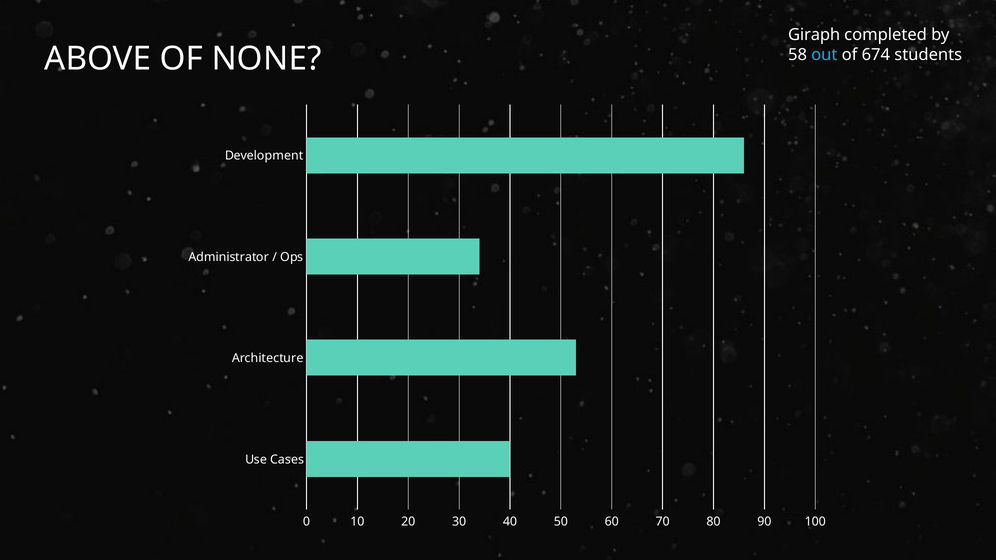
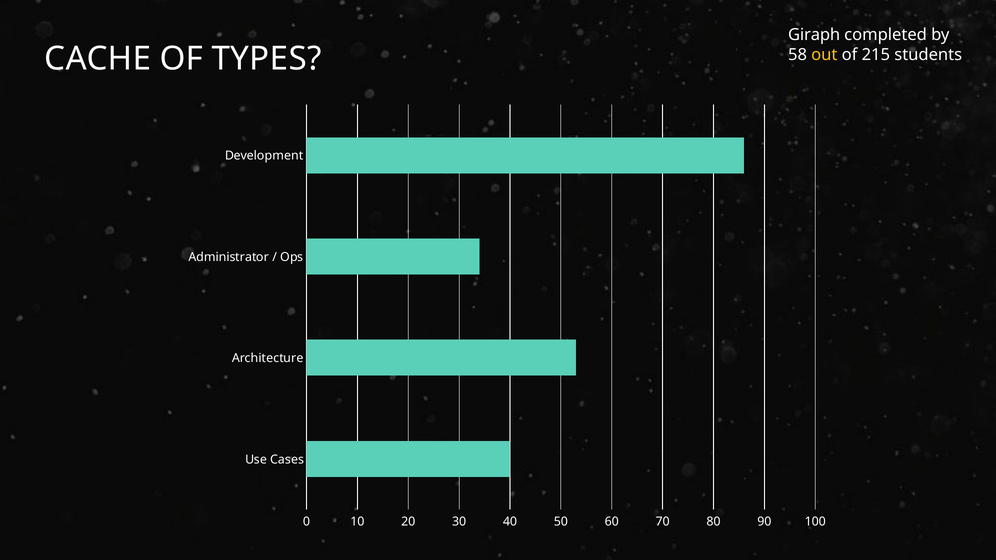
ABOVE: ABOVE -> CACHE
NONE: NONE -> TYPES
out colour: light blue -> yellow
674: 674 -> 215
